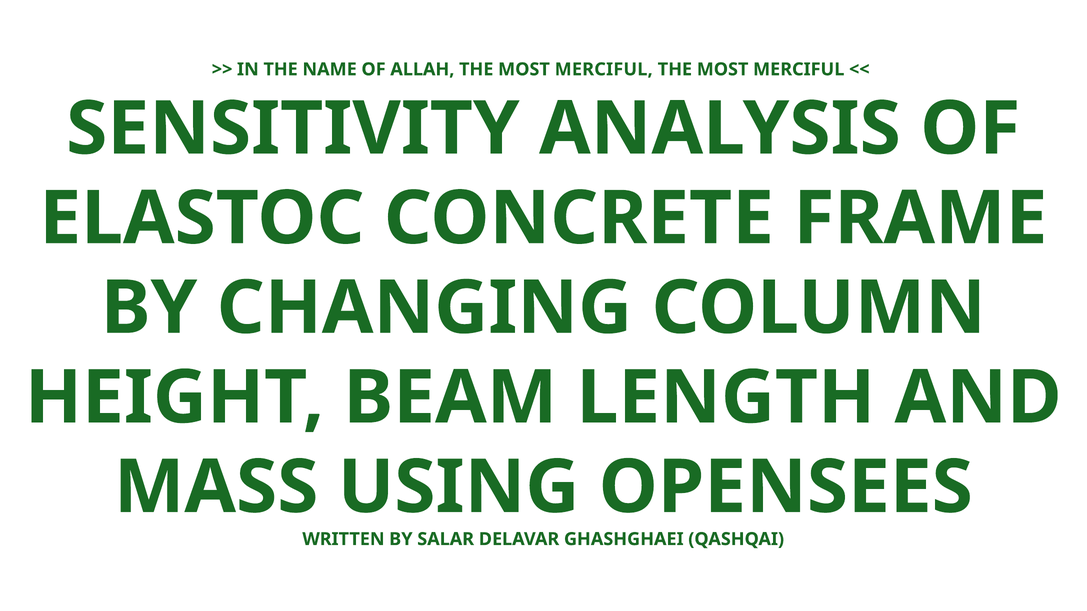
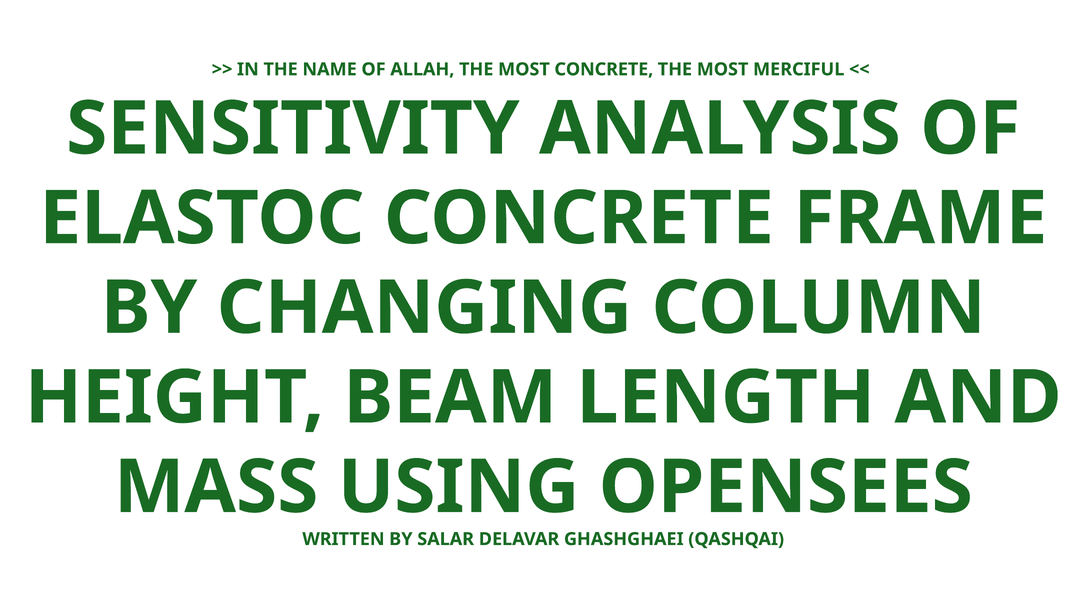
ALLAH THE MOST MERCIFUL: MERCIFUL -> CONCRETE
